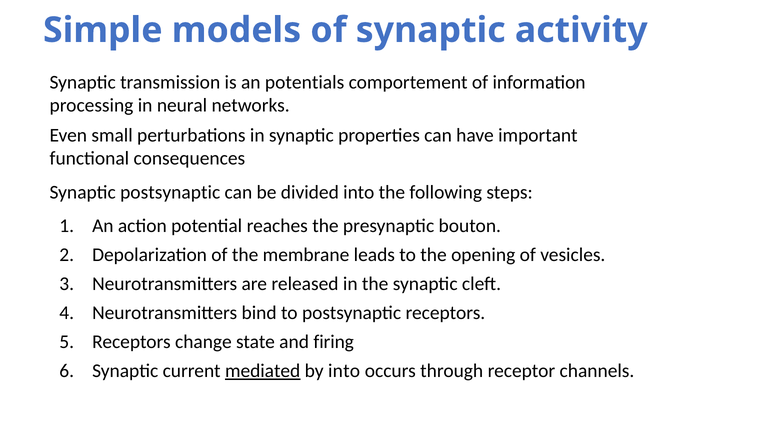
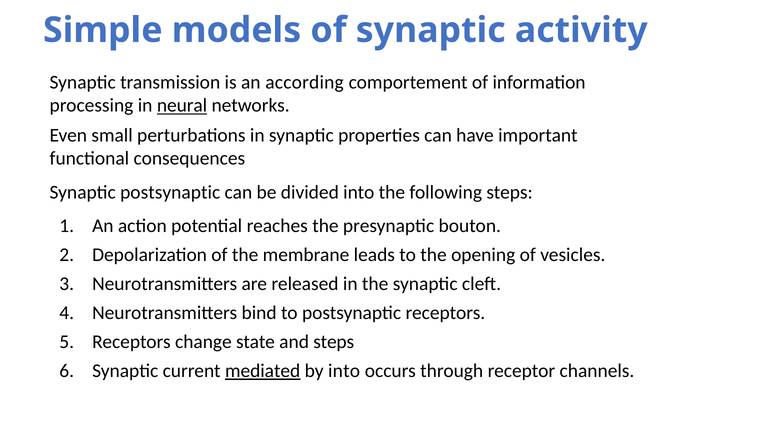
potentials: potentials -> according
neural underline: none -> present
and firing: firing -> steps
